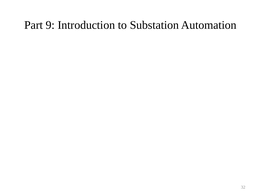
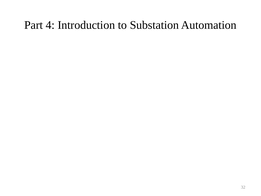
9: 9 -> 4
